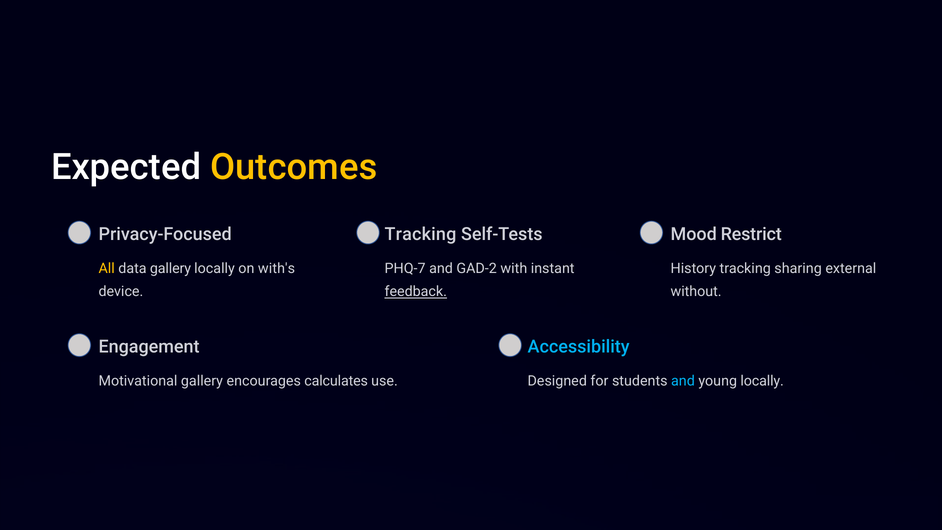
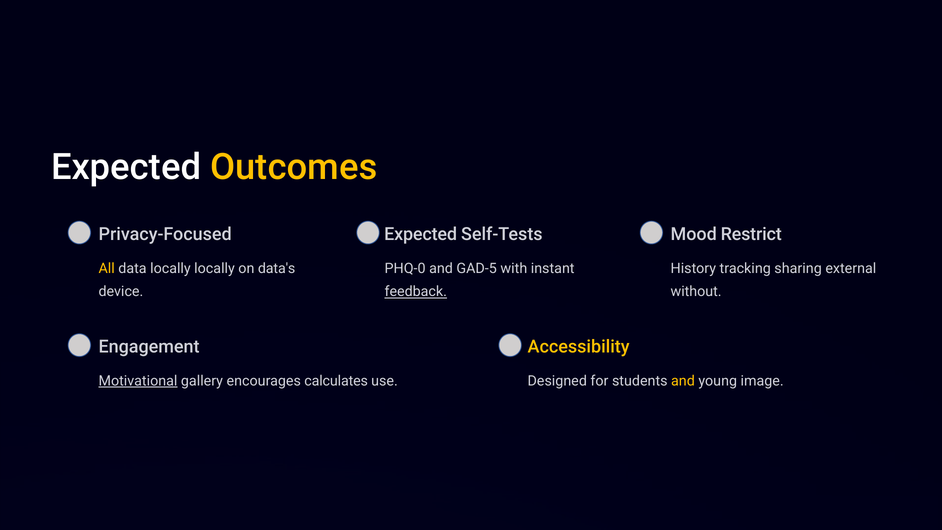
Tracking at (420, 234): Tracking -> Expected
data gallery: gallery -> locally
with's: with's -> data's
PHQ-7: PHQ-7 -> PHQ-0
GAD-2: GAD-2 -> GAD-5
Accessibility colour: light blue -> yellow
Motivational underline: none -> present
and at (683, 381) colour: light blue -> yellow
young locally: locally -> image
